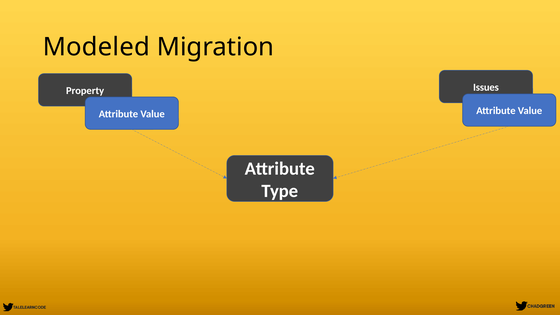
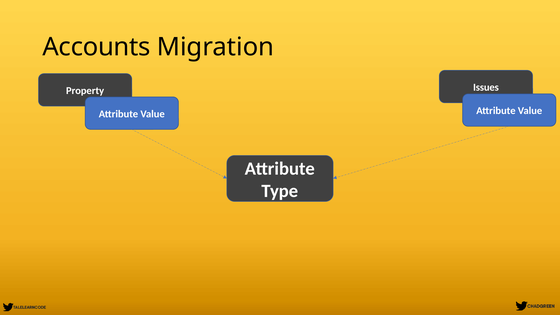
Modeled: Modeled -> Accounts
